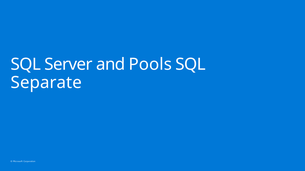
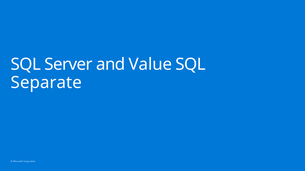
Pools: Pools -> Value
